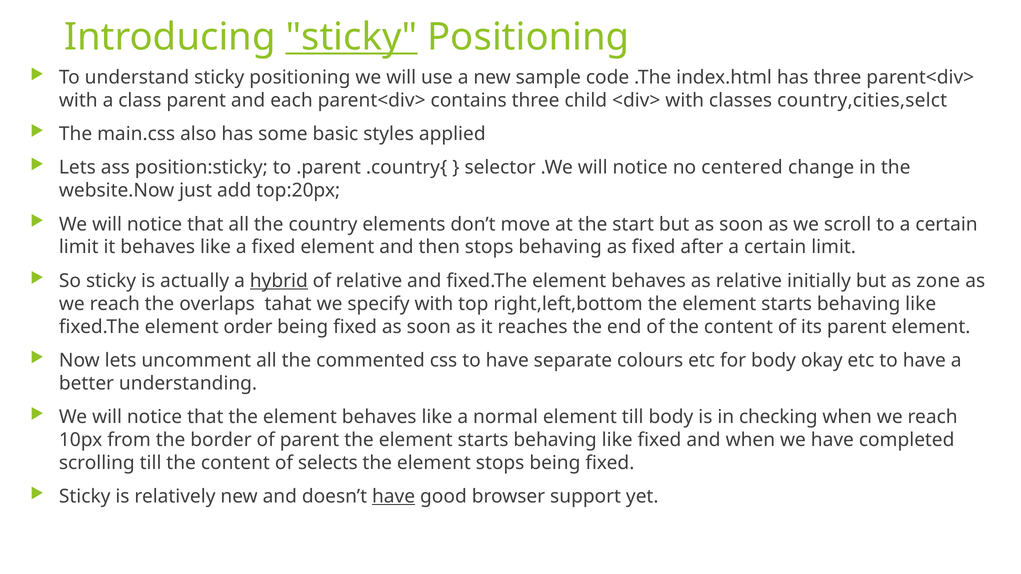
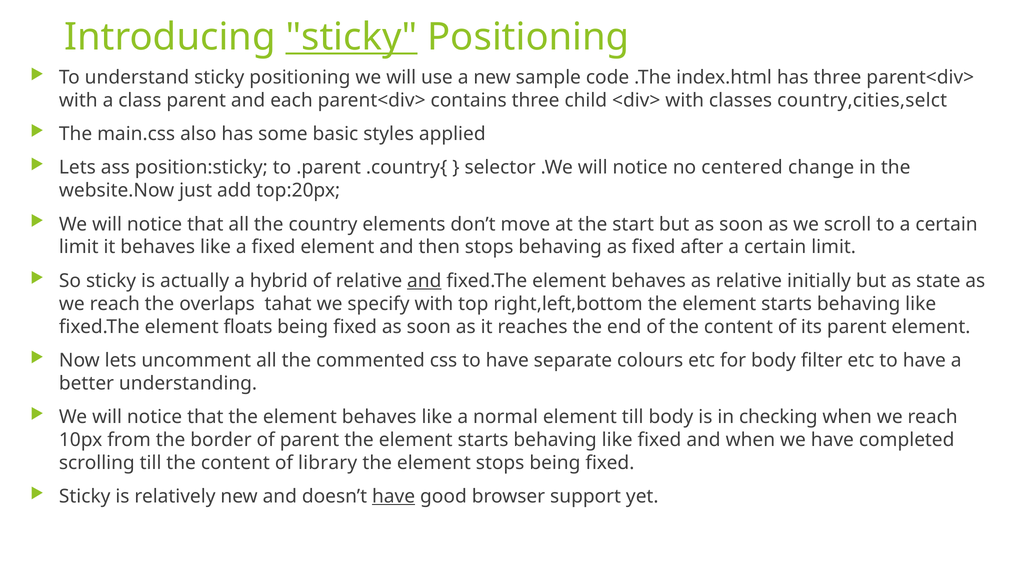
hybrid underline: present -> none
and at (424, 281) underline: none -> present
zone: zone -> state
order: order -> floats
okay: okay -> filter
selects: selects -> library
